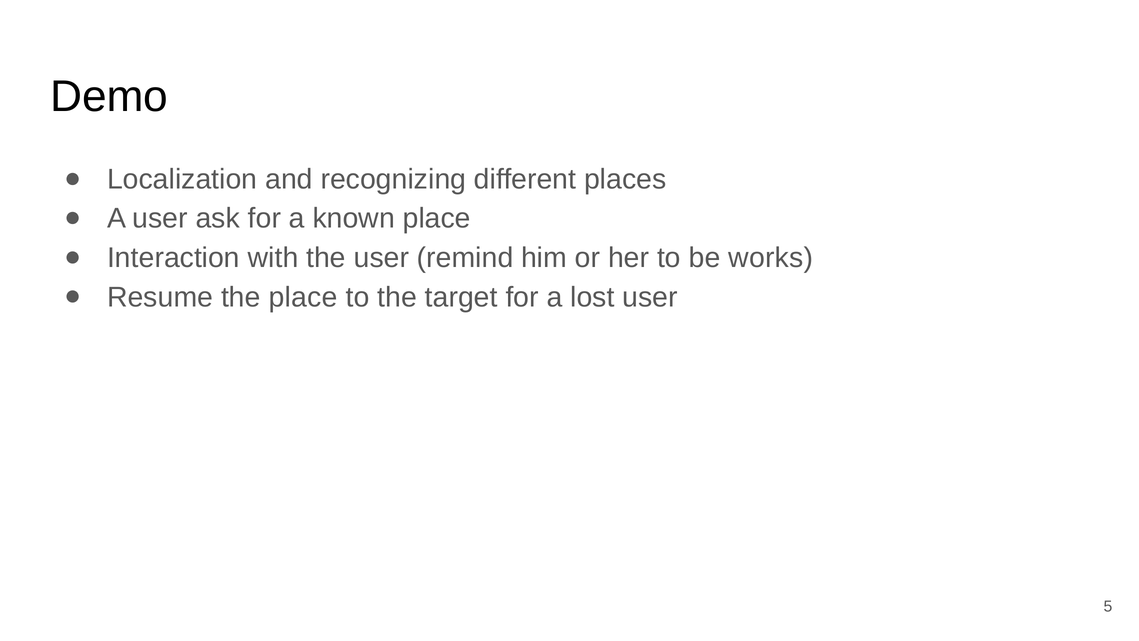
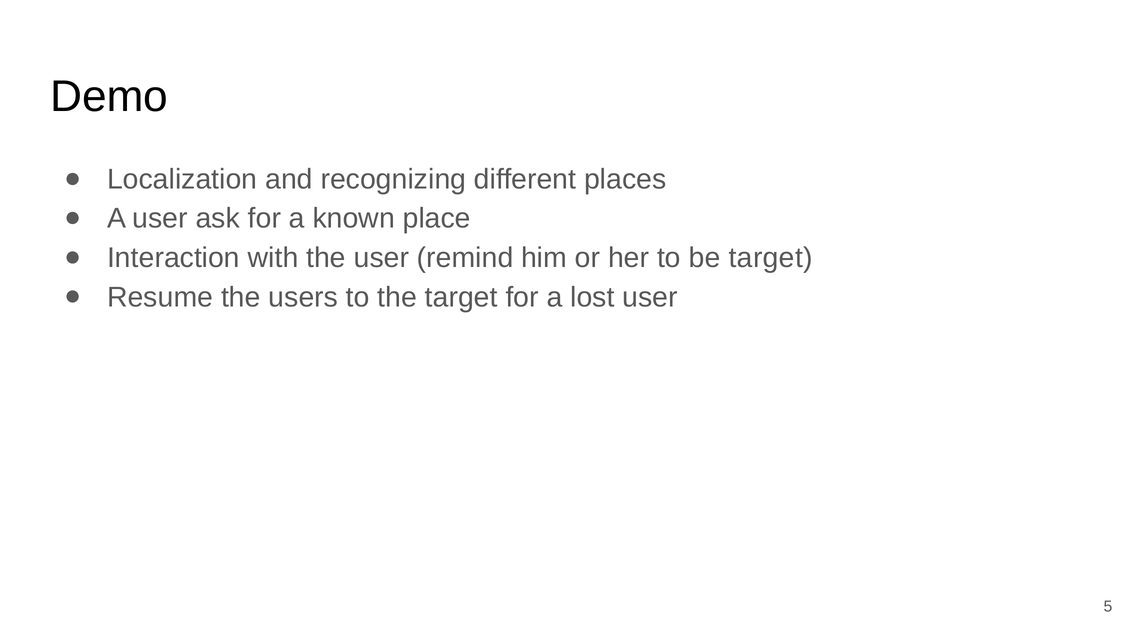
be works: works -> target
the place: place -> users
